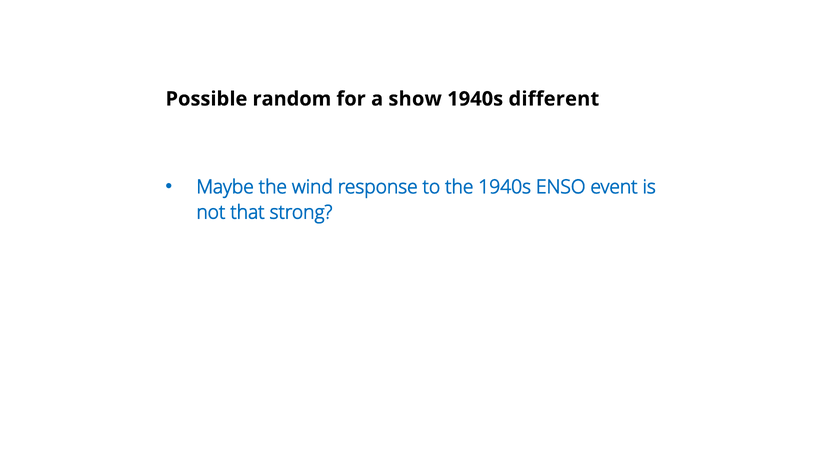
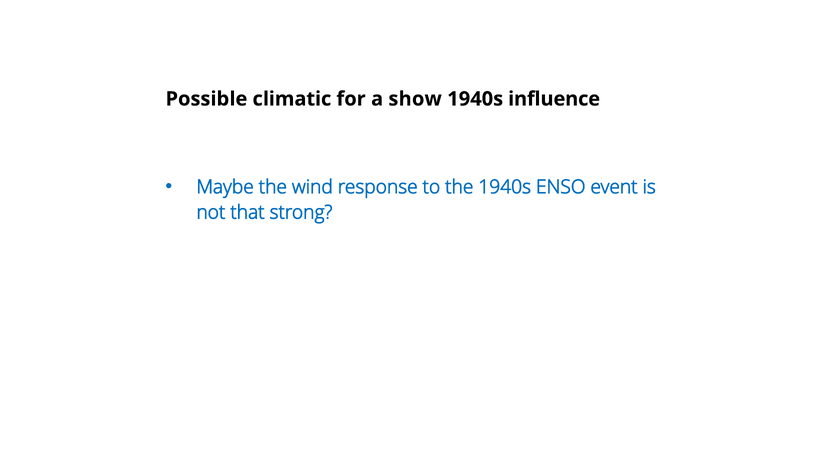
random: random -> climatic
different: different -> influence
